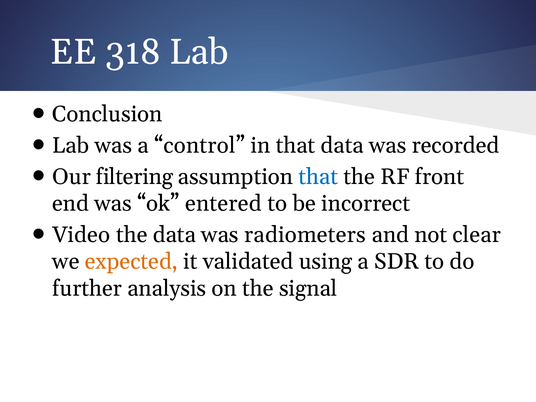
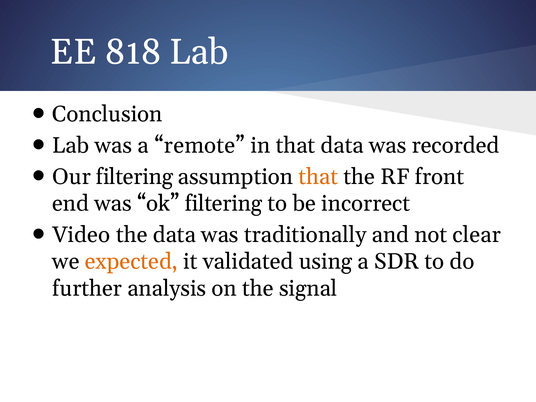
318: 318 -> 818
control: control -> remote
that at (318, 177) colour: blue -> orange
ok entered: entered -> filtering
radiometers: radiometers -> traditionally
